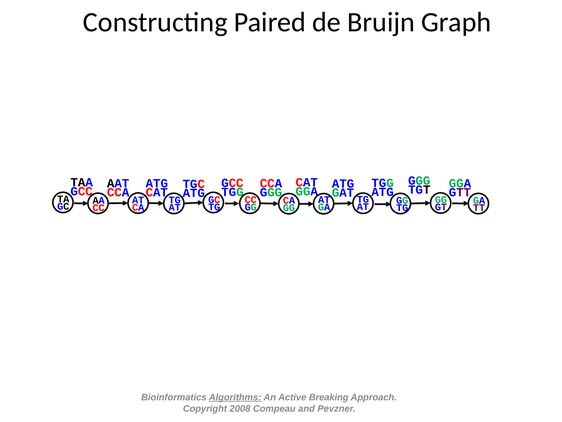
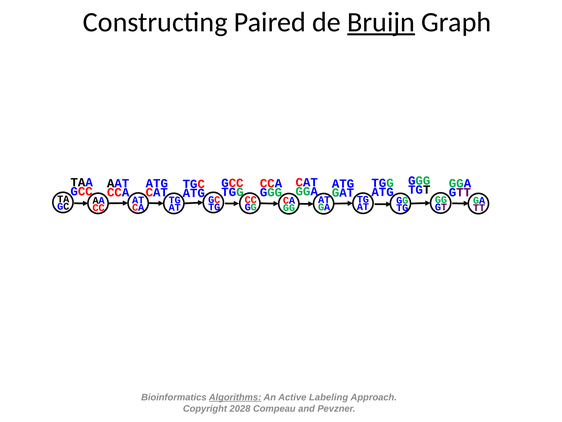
Bruijn underline: none -> present
Breaking: Breaking -> Labeling
2008: 2008 -> 2028
